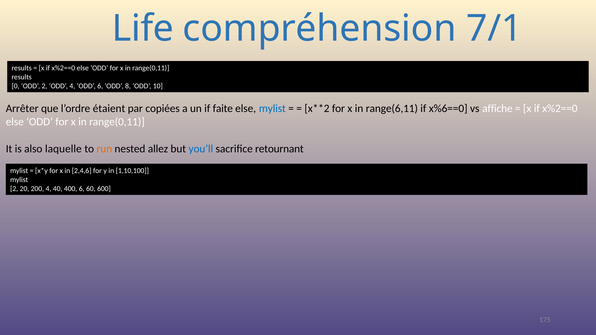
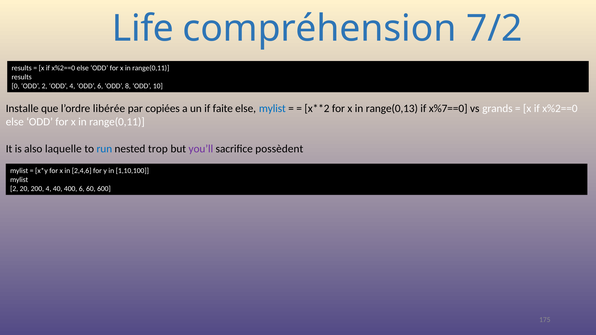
7/1: 7/1 -> 7/2
Arrêter: Arrêter -> Installe
étaient: étaient -> libérée
range(6,11: range(6,11 -> range(0,13
x%6==0: x%6==0 -> x%7==0
affiche: affiche -> grands
run colour: orange -> blue
allez: allez -> trop
you’ll colour: blue -> purple
retournant: retournant -> possèdent
